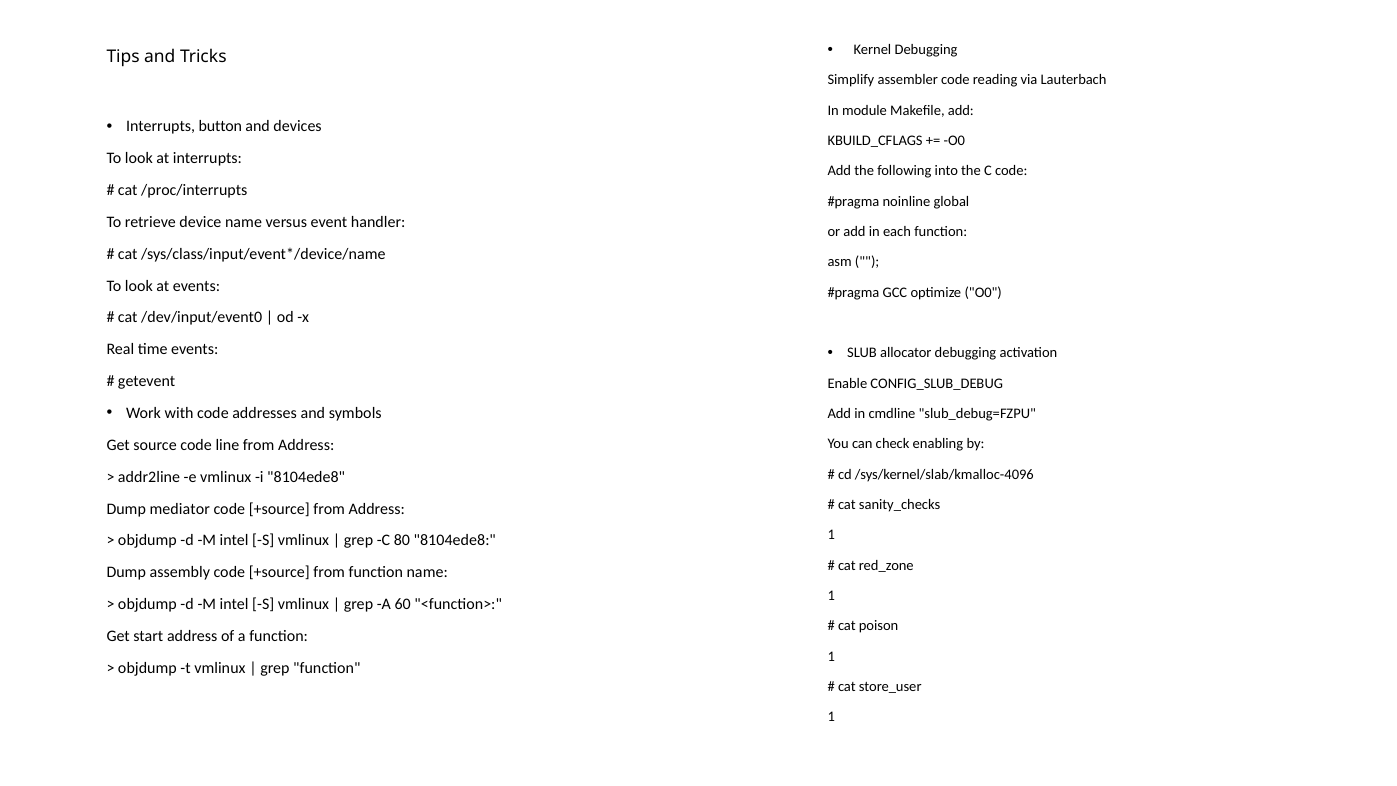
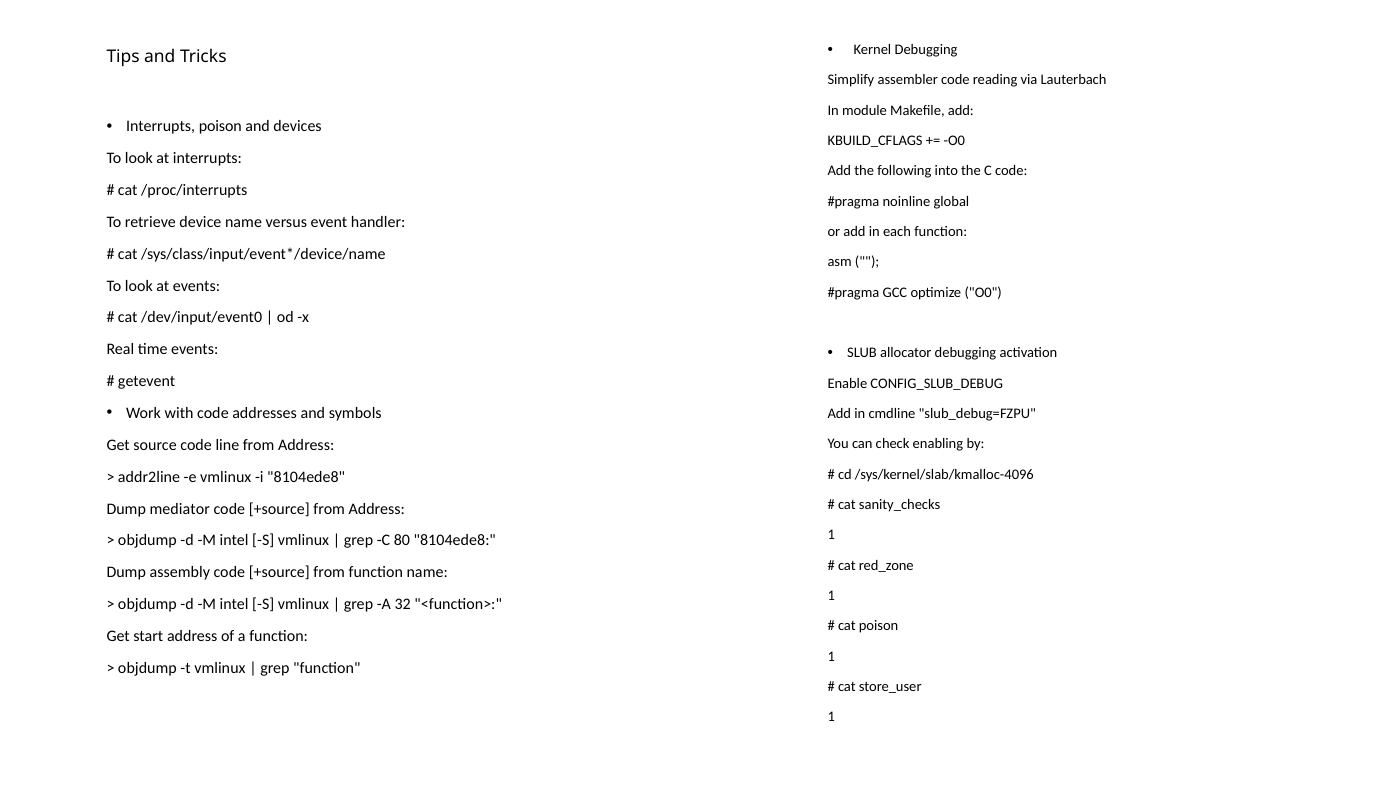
Interrupts button: button -> poison
60: 60 -> 32
